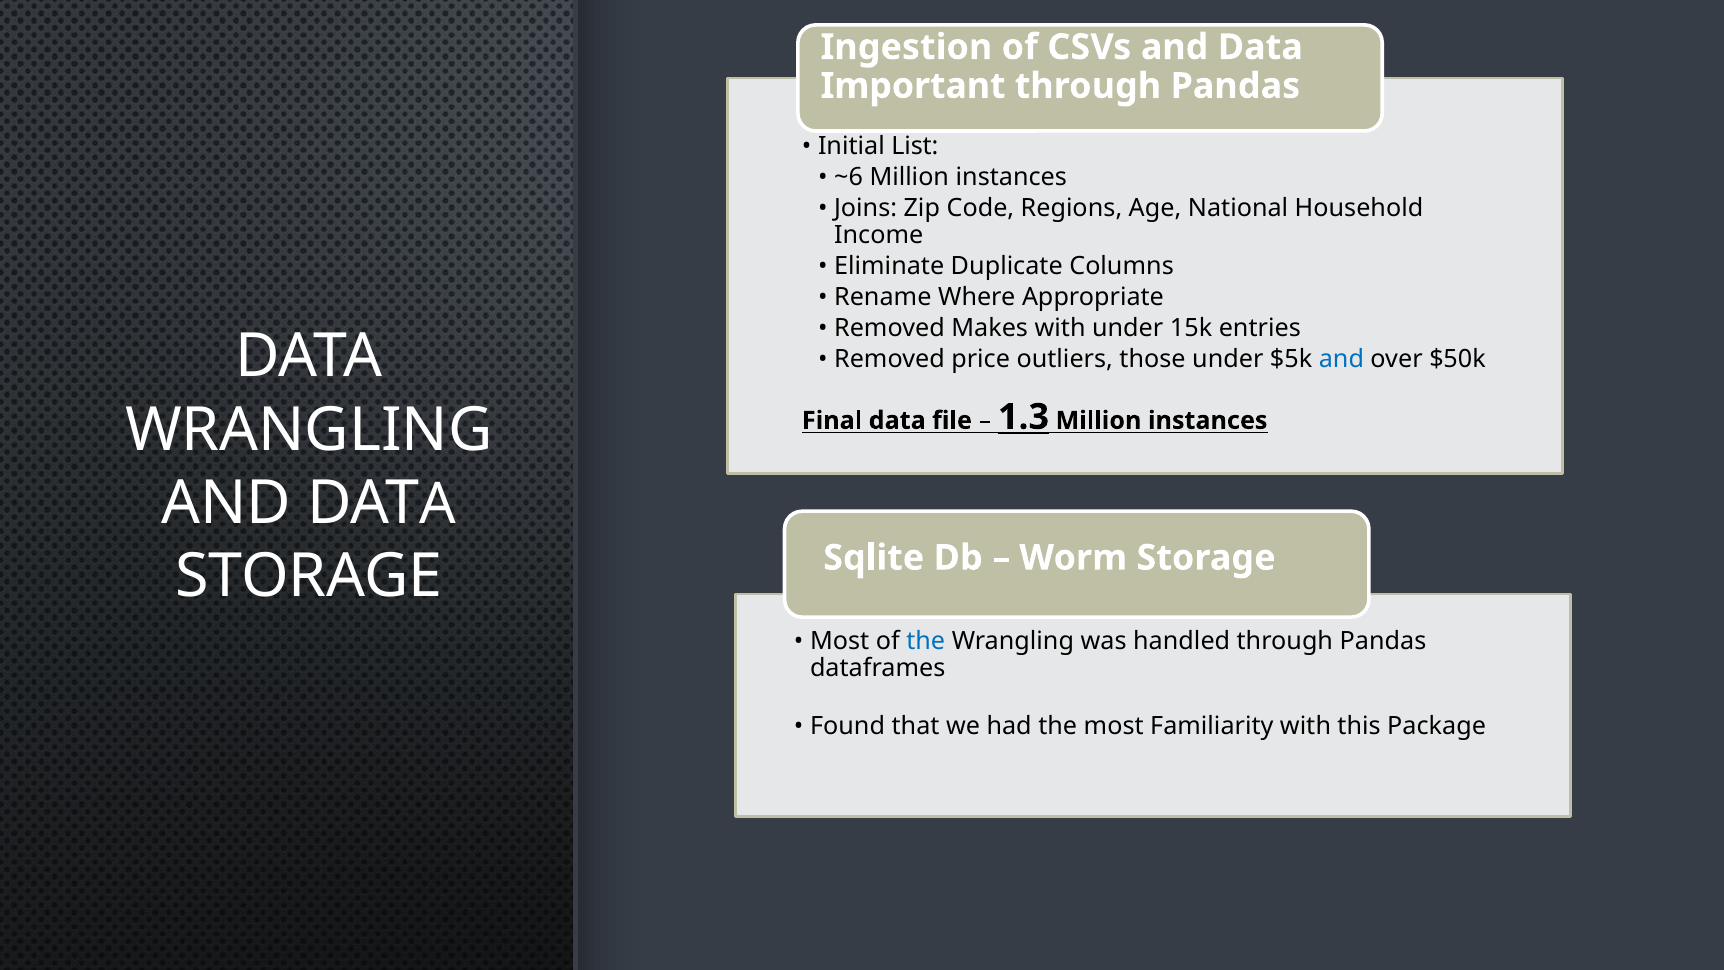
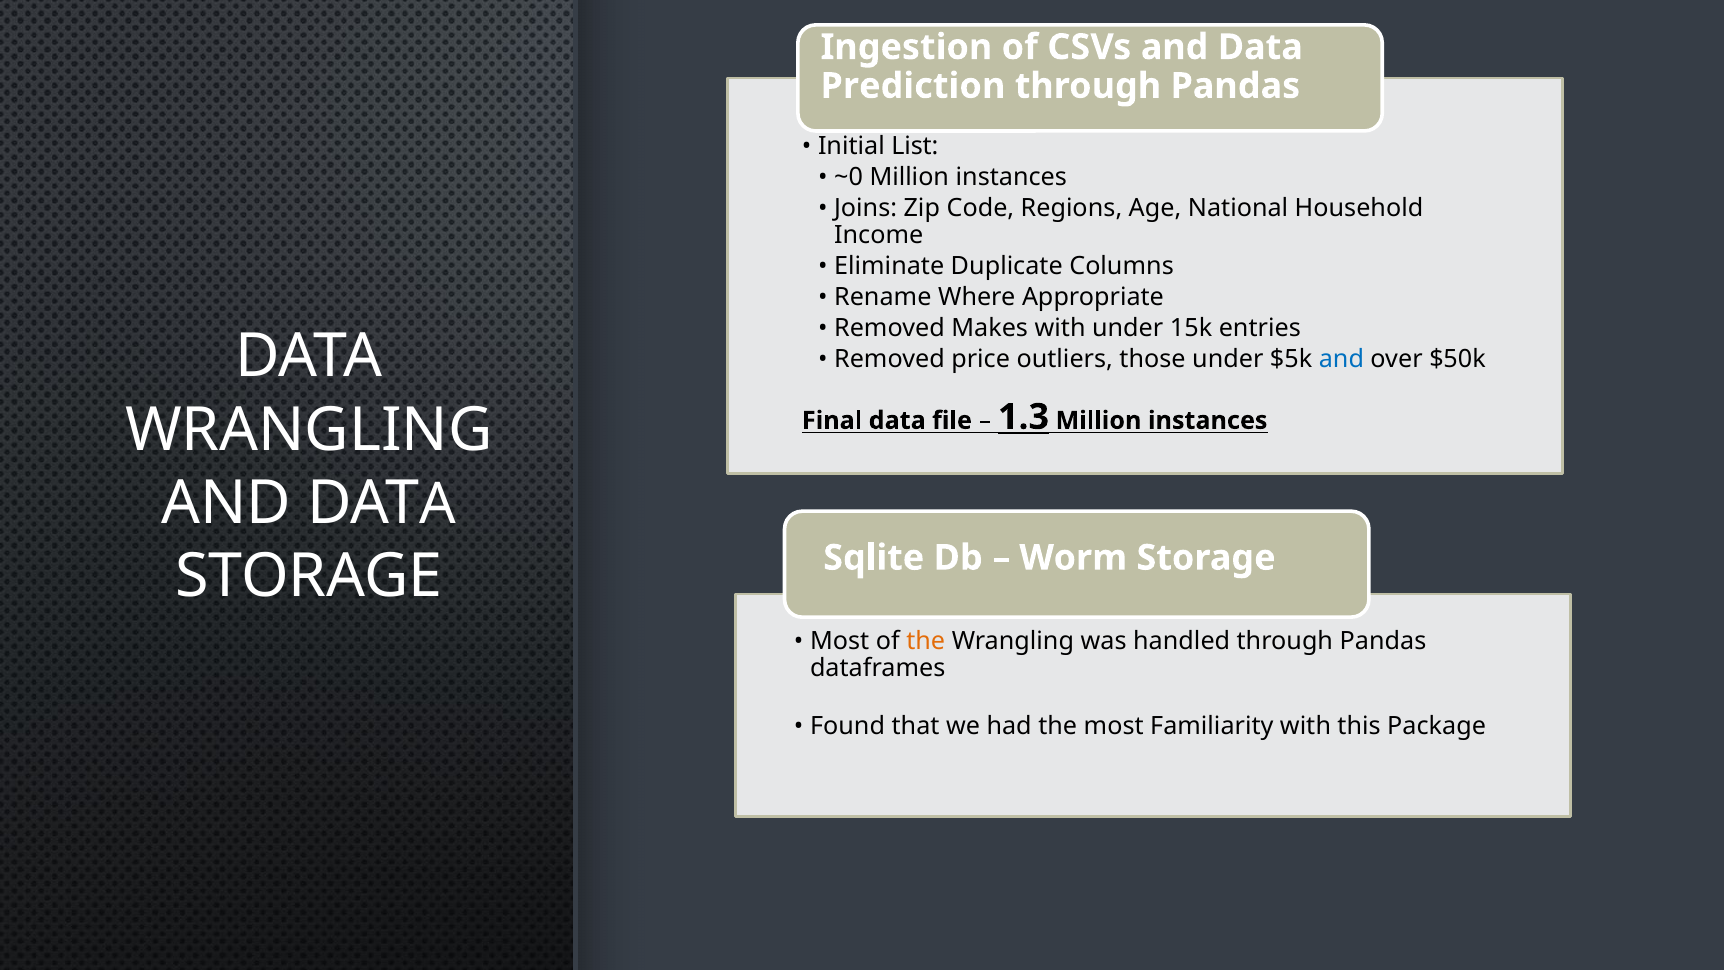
Important: Important -> Prediction
~6: ~6 -> ~0
the at (926, 641) colour: blue -> orange
